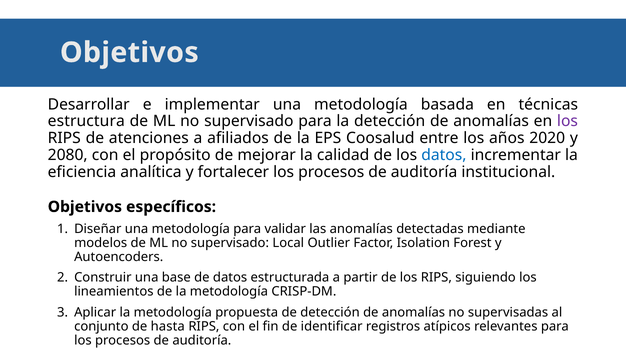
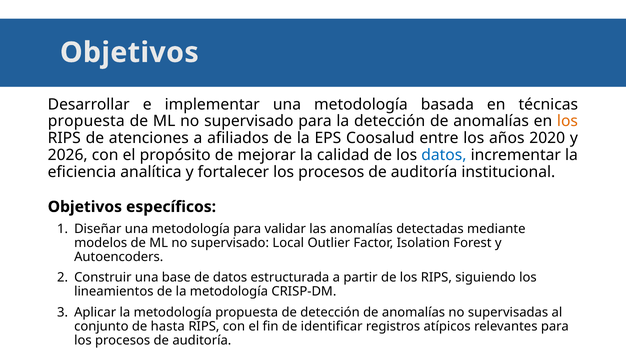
estructura at (86, 121): estructura -> propuesta
los at (567, 121) colour: purple -> orange
2080: 2080 -> 2026
